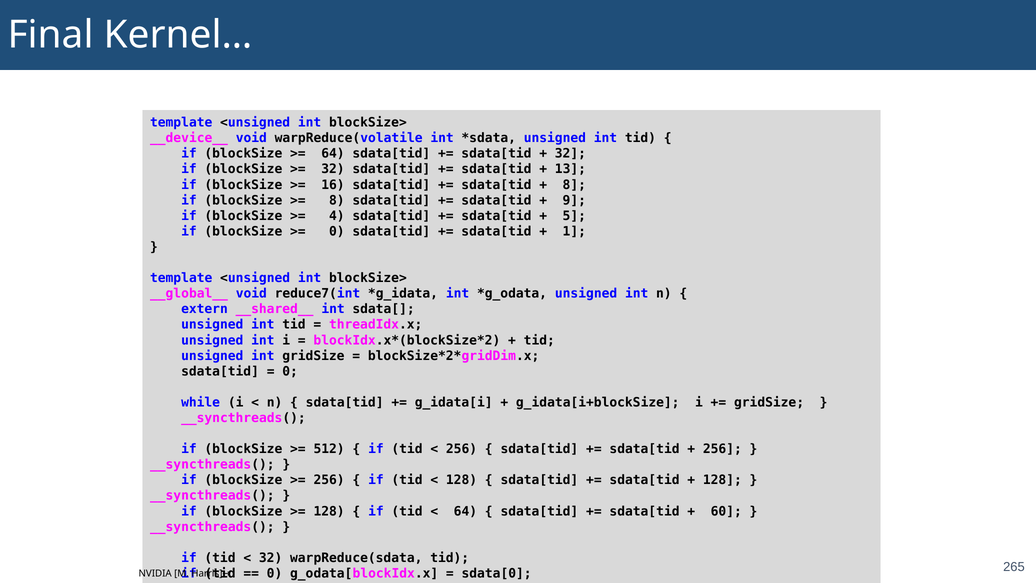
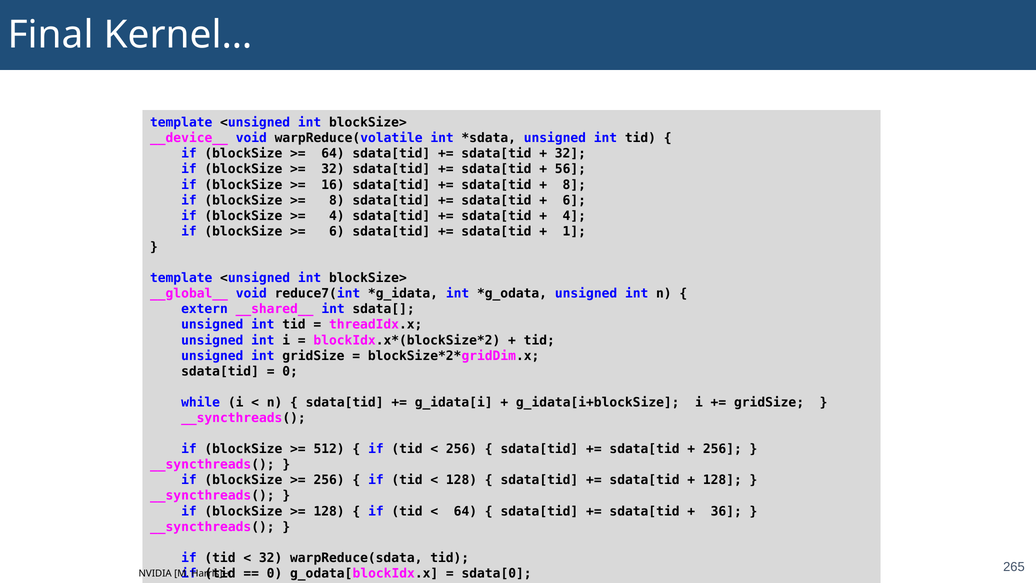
13: 13 -> 56
9 at (574, 200): 9 -> 6
5 at (574, 216): 5 -> 4
0 at (337, 231): 0 -> 6
60: 60 -> 36
